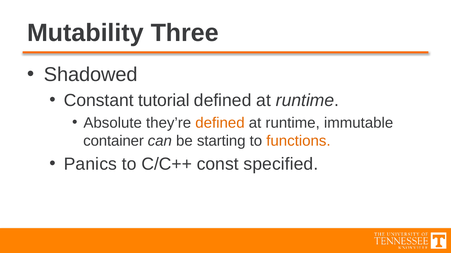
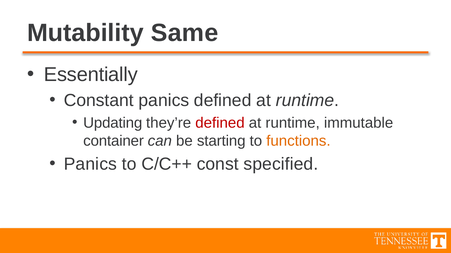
Three: Three -> Same
Shadowed: Shadowed -> Essentially
Constant tutorial: tutorial -> panics
Absolute: Absolute -> Updating
defined at (220, 123) colour: orange -> red
